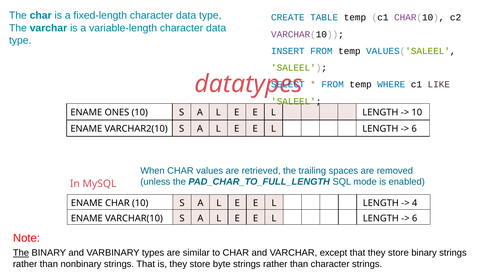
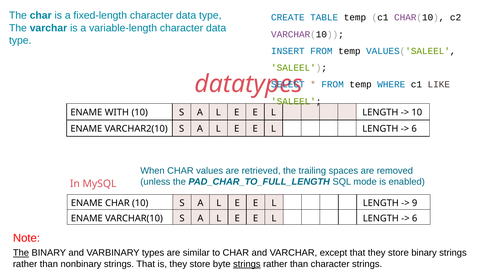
ONES: ONES -> WITH
4: 4 -> 9
strings at (247, 265) underline: none -> present
